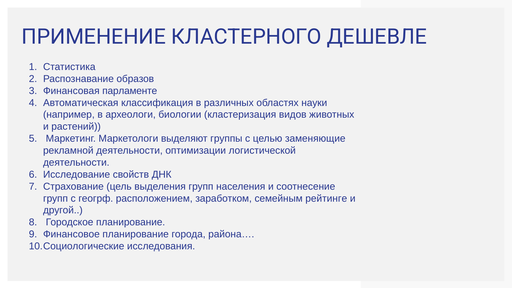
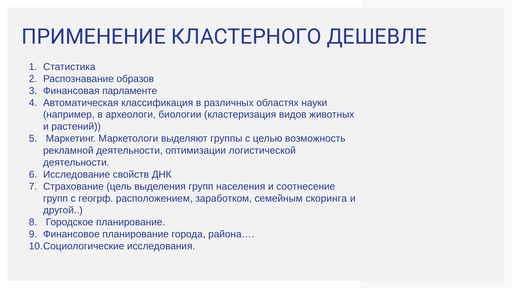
заменяющие: заменяющие -> возможность
рейтинге: рейтинге -> скоринга
